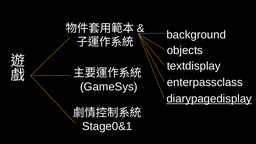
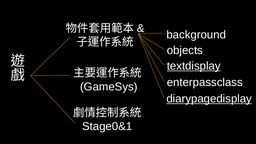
textdisplay underline: none -> present
